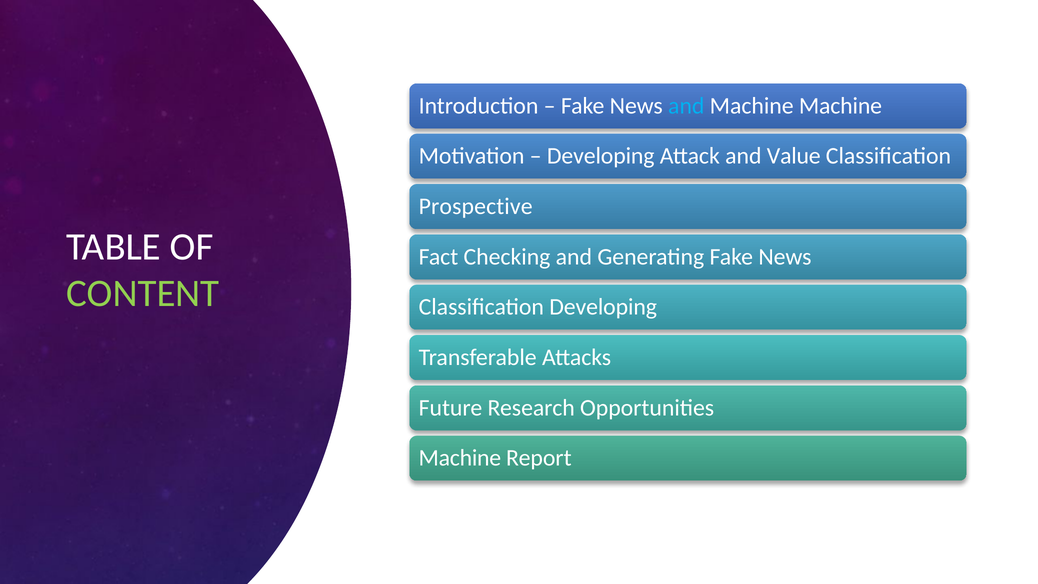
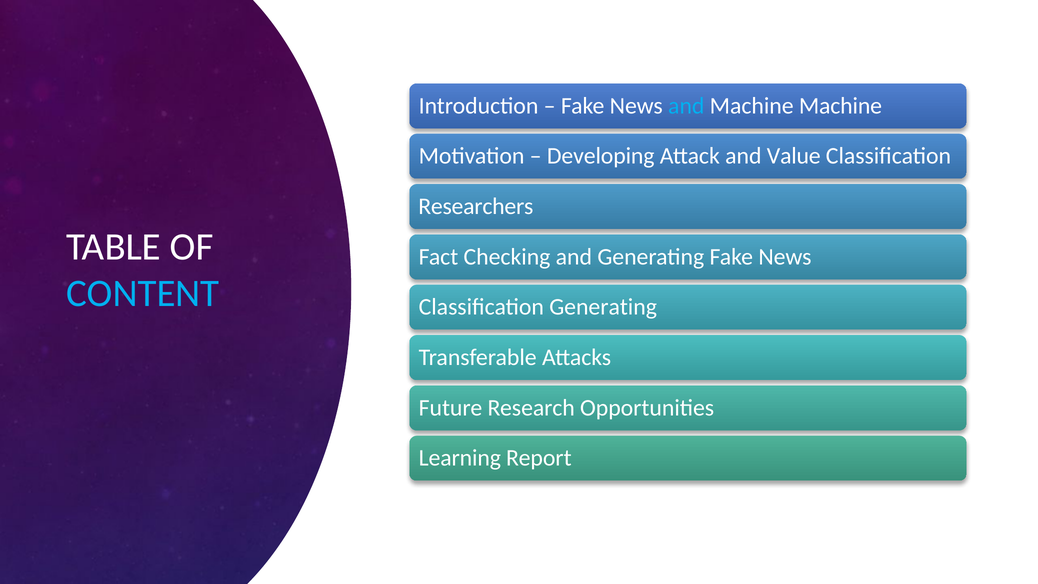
Prospective: Prospective -> Researchers
CONTENT colour: light green -> light blue
Classification Developing: Developing -> Generating
Machine at (460, 458): Machine -> Learning
